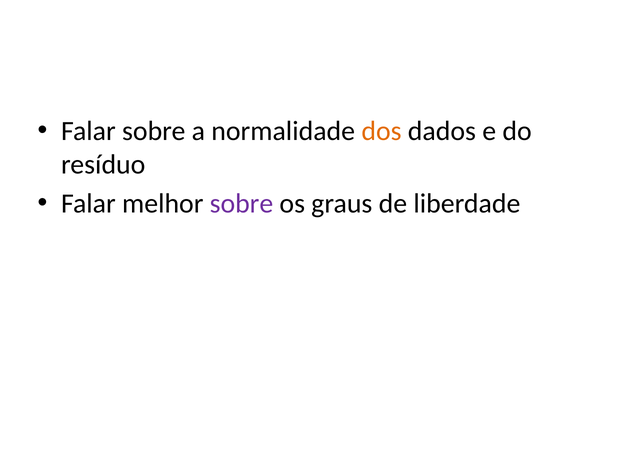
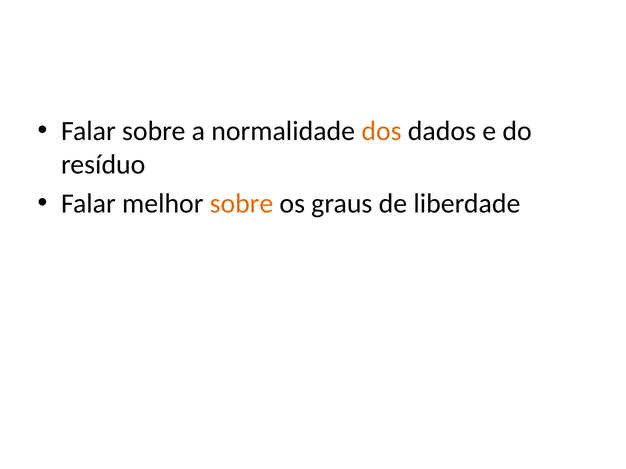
sobre at (241, 204) colour: purple -> orange
